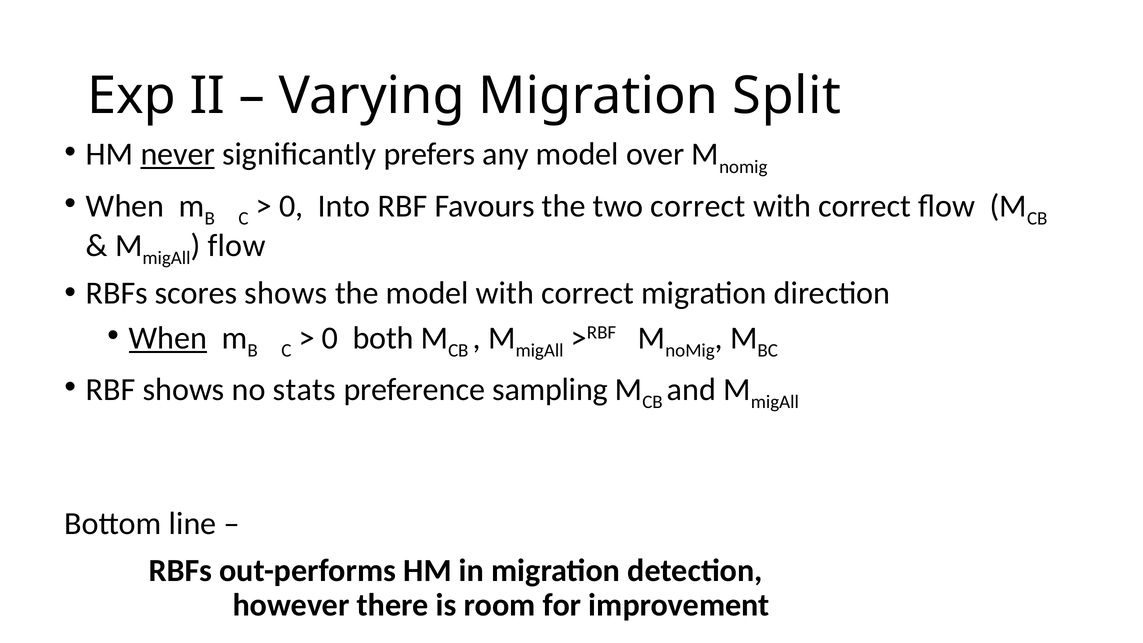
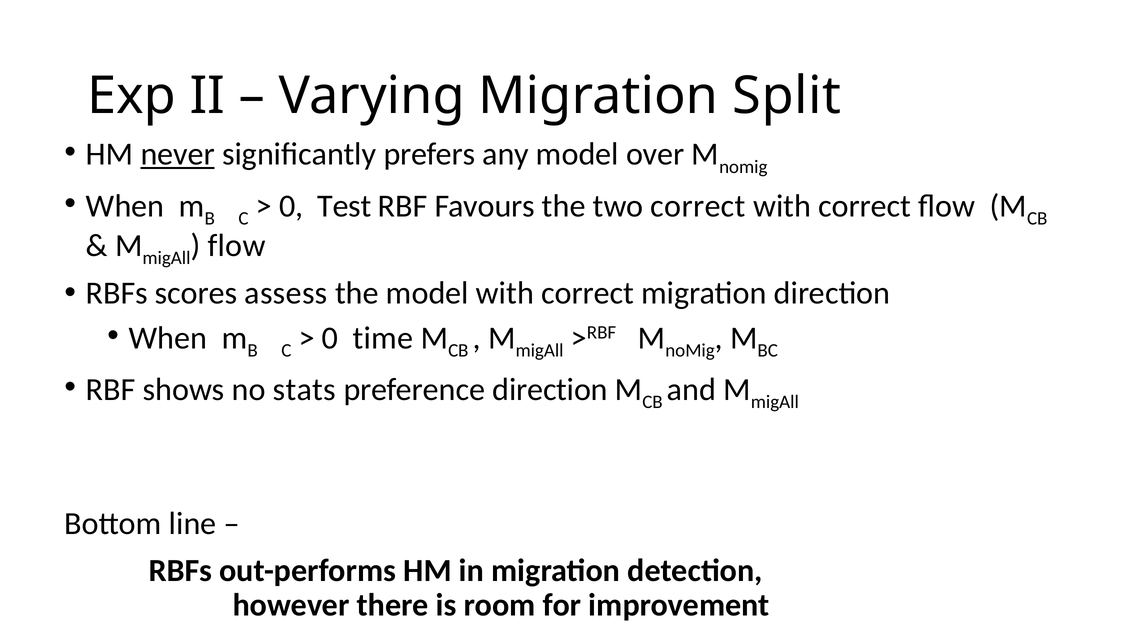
Into: Into -> Test
scores shows: shows -> assess
When at (168, 338) underline: present -> none
both: both -> time
preference sampling: sampling -> direction
